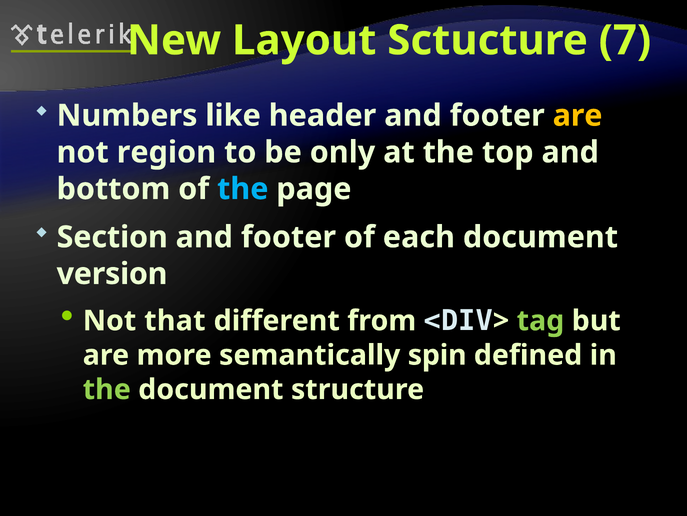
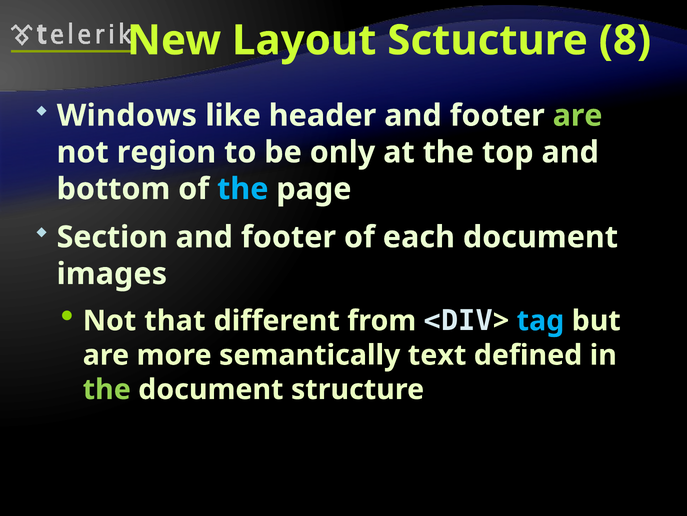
7: 7 -> 8
Numbers: Numbers -> Windows
are at (578, 115) colour: yellow -> light green
version: version -> images
tag colour: light green -> light blue
spin: spin -> text
